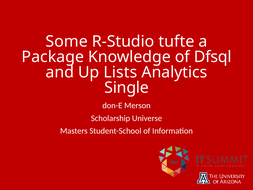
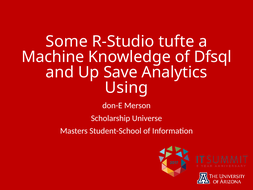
Package: Package -> Machine
Lists: Lists -> Save
Single: Single -> Using
